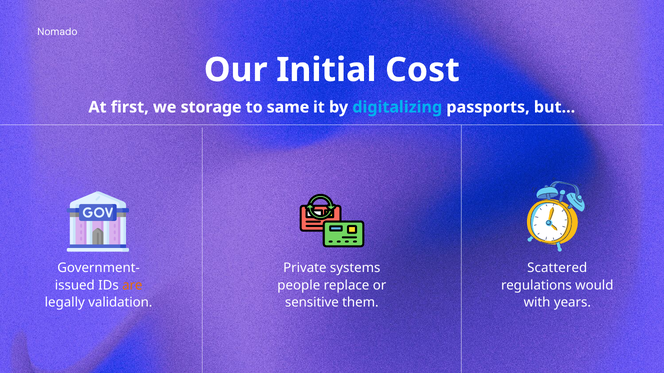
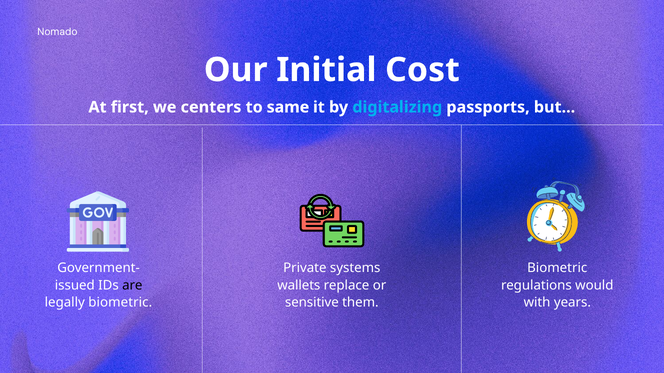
storage: storage -> centers
Scattered at (557, 268): Scattered -> Biometric
are colour: orange -> black
people: people -> wallets
legally validation: validation -> biometric
